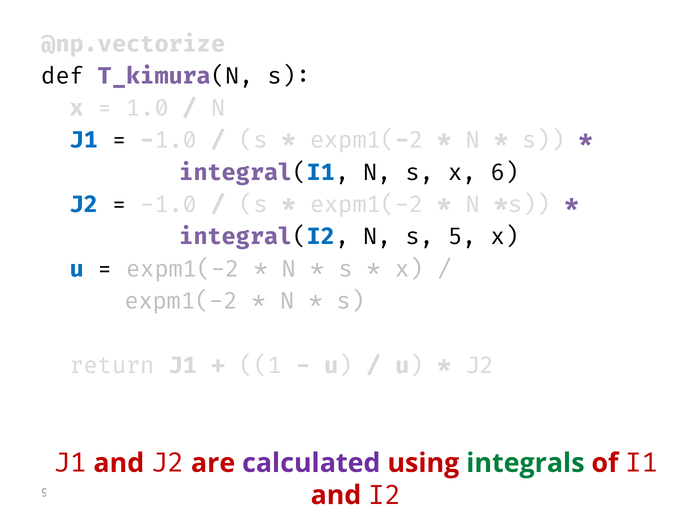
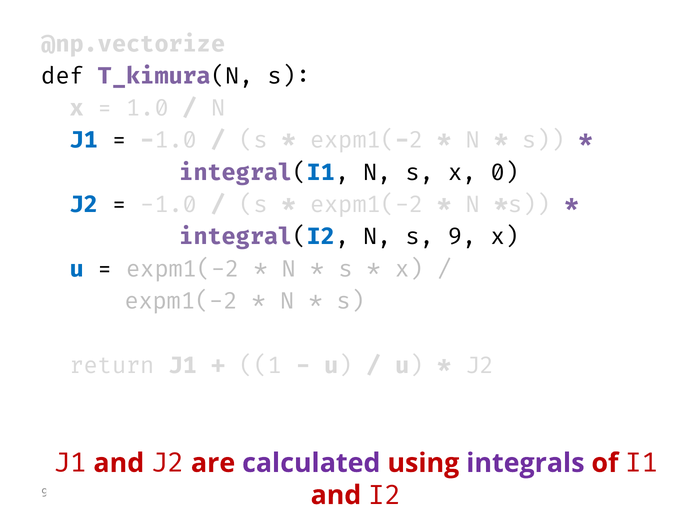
6: 6 -> 0
5: 5 -> 9
integrals colour: green -> purple
